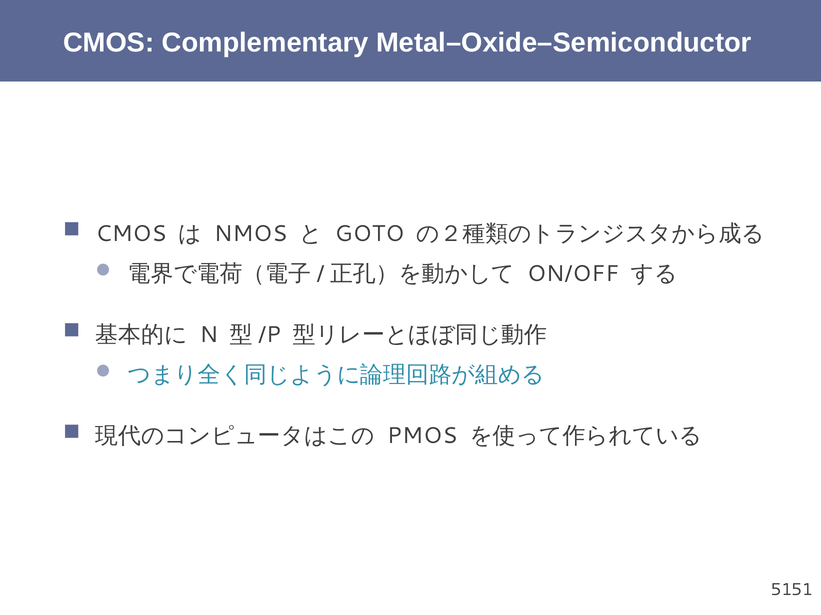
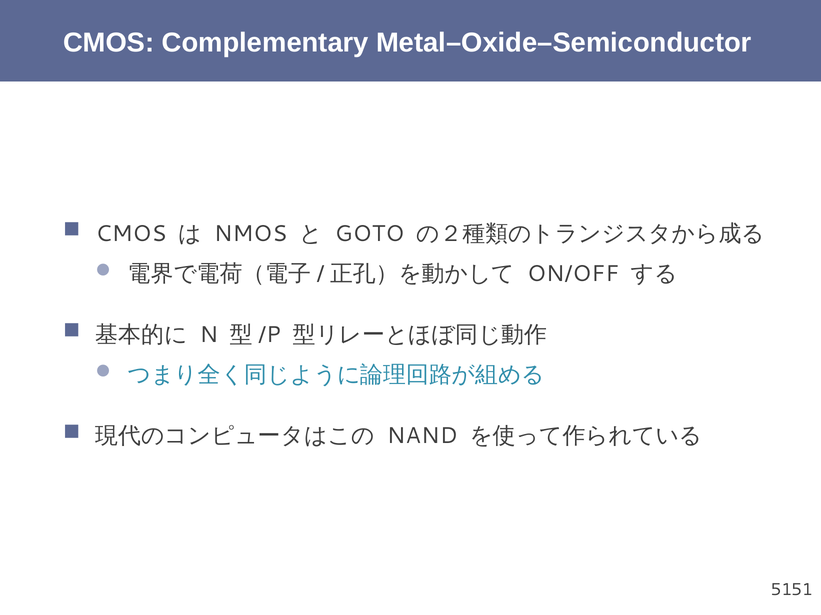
PMOS: PMOS -> NAND
